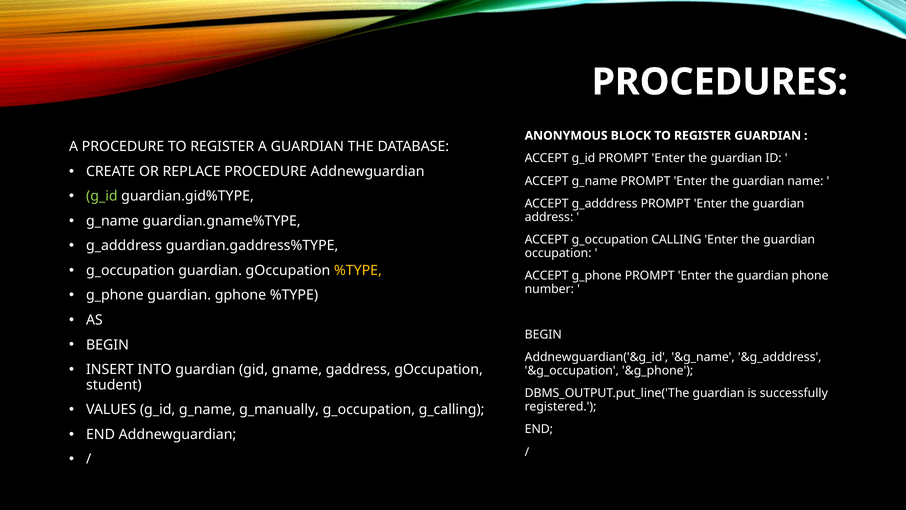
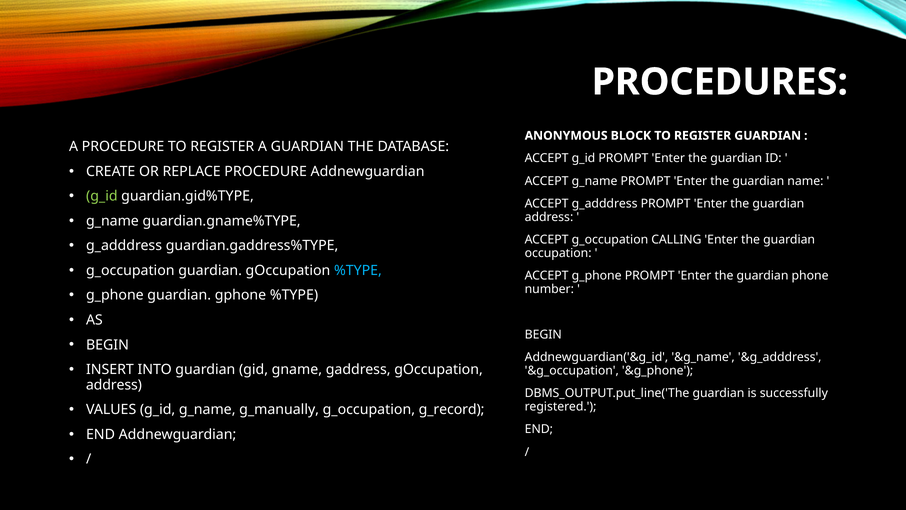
%TYPE at (358, 270) colour: yellow -> light blue
student at (114, 385): student -> address
g_calling: g_calling -> g_record
